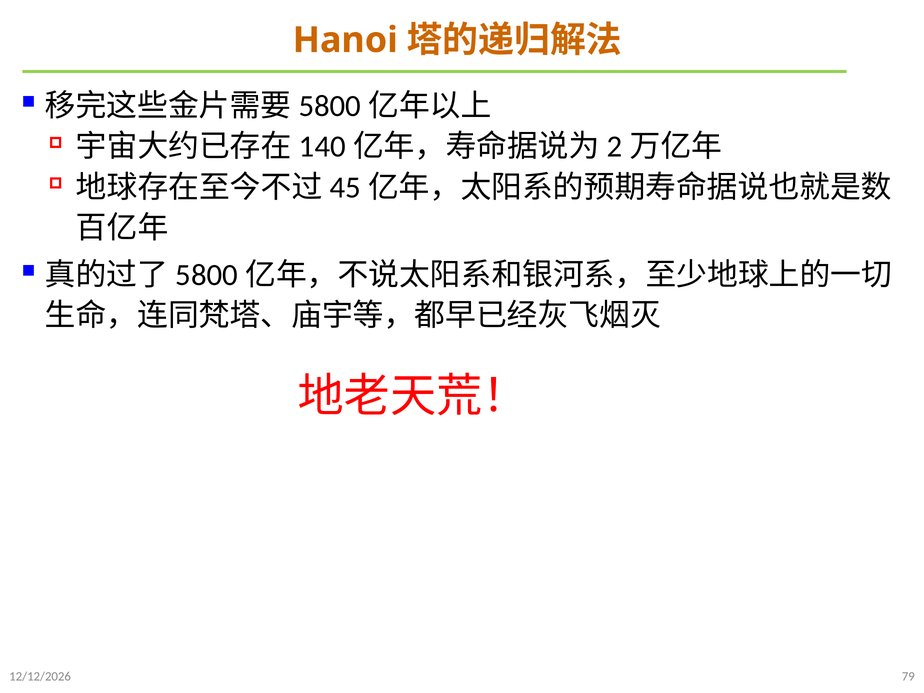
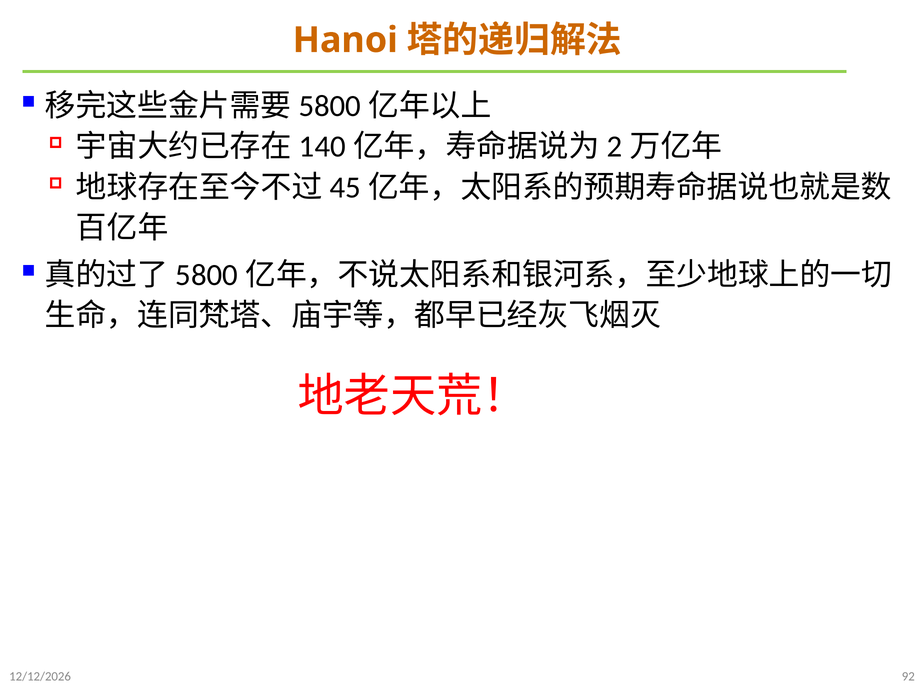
79: 79 -> 92
